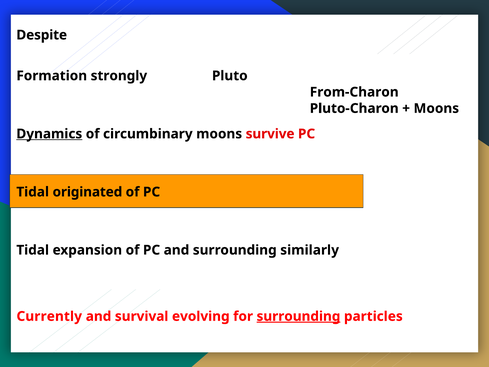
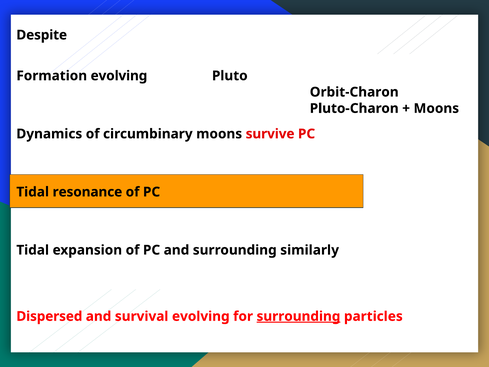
Formation strongly: strongly -> evolving
From-Charon: From-Charon -> Orbit-Charon
Dynamics underline: present -> none
originated: originated -> resonance
Currently: Currently -> Dispersed
